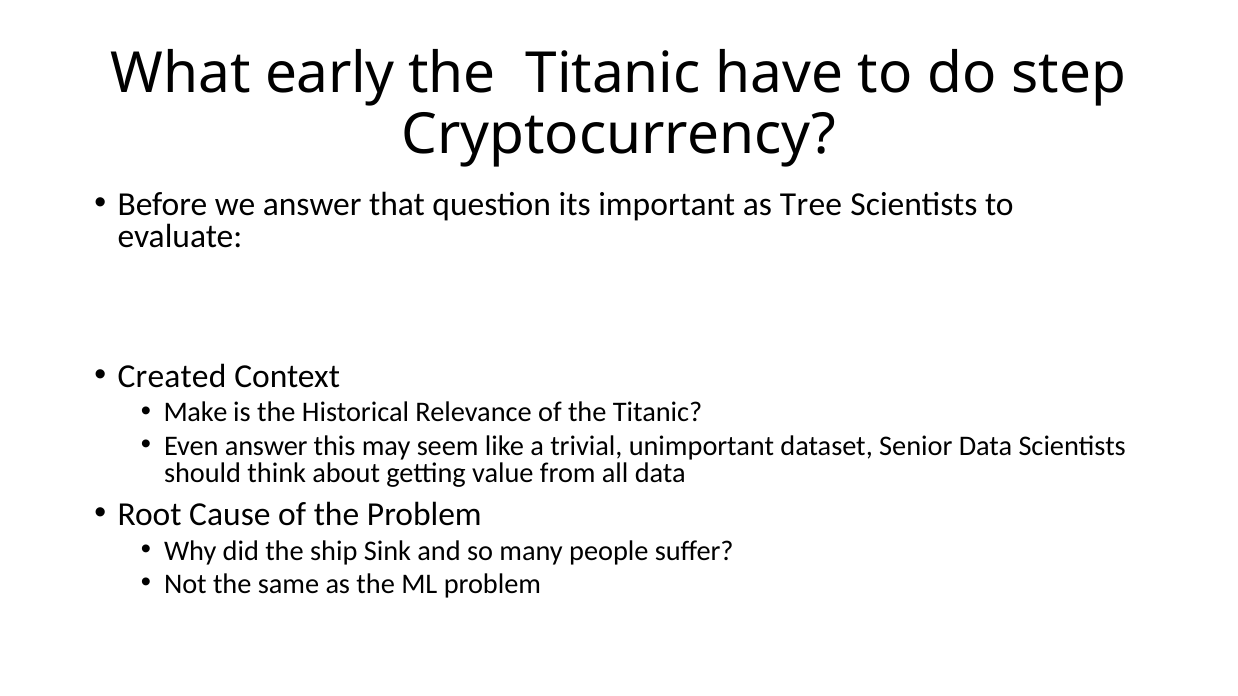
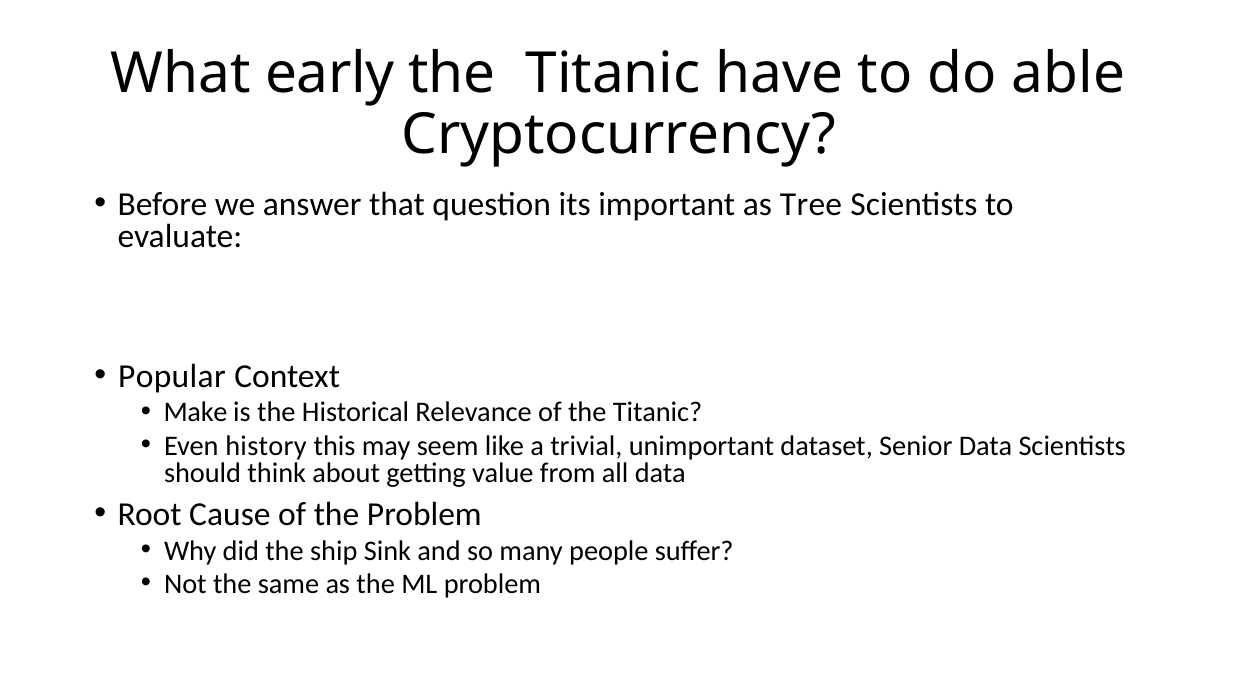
step: step -> able
Created: Created -> Popular
Even answer: answer -> history
